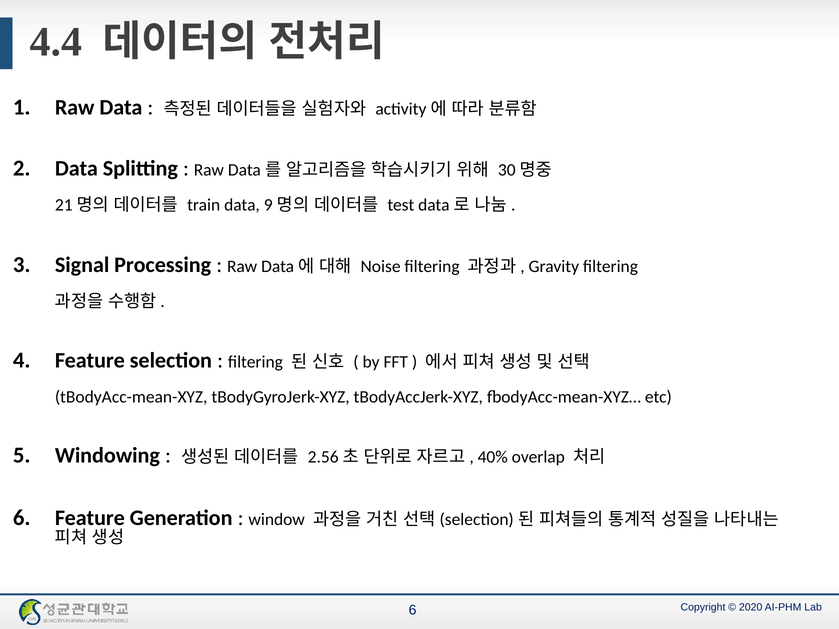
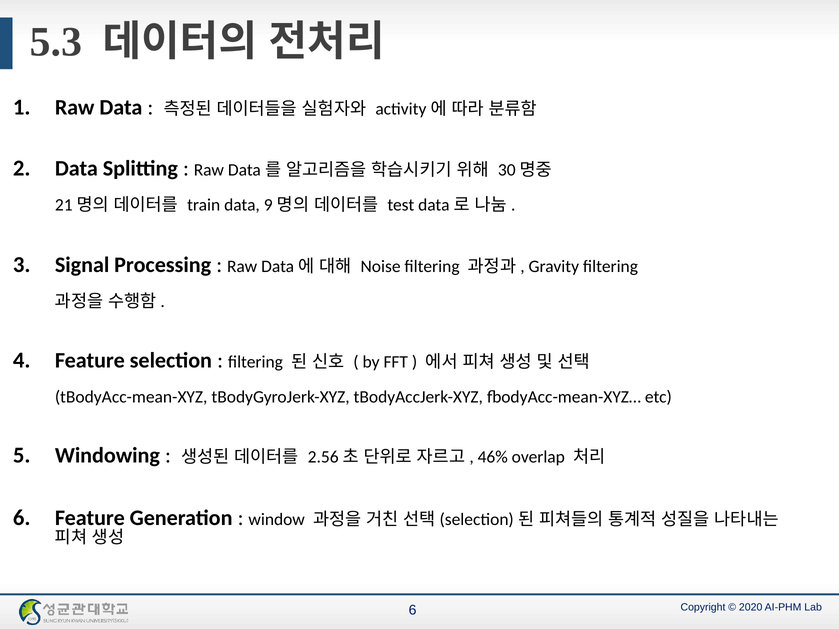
4.4: 4.4 -> 5.3
40%: 40% -> 46%
